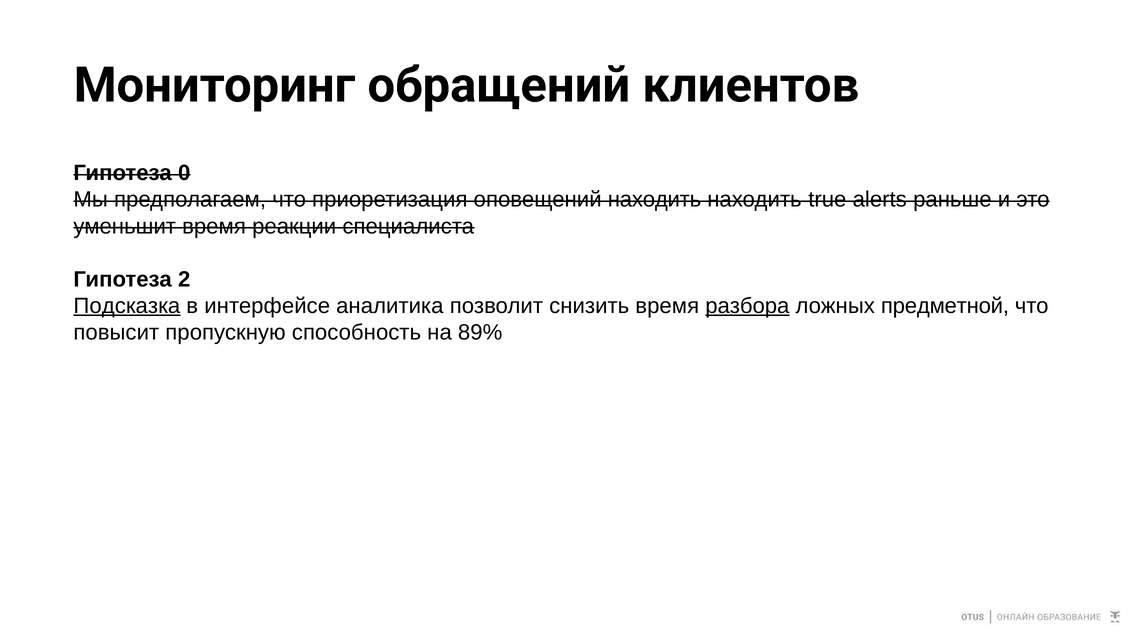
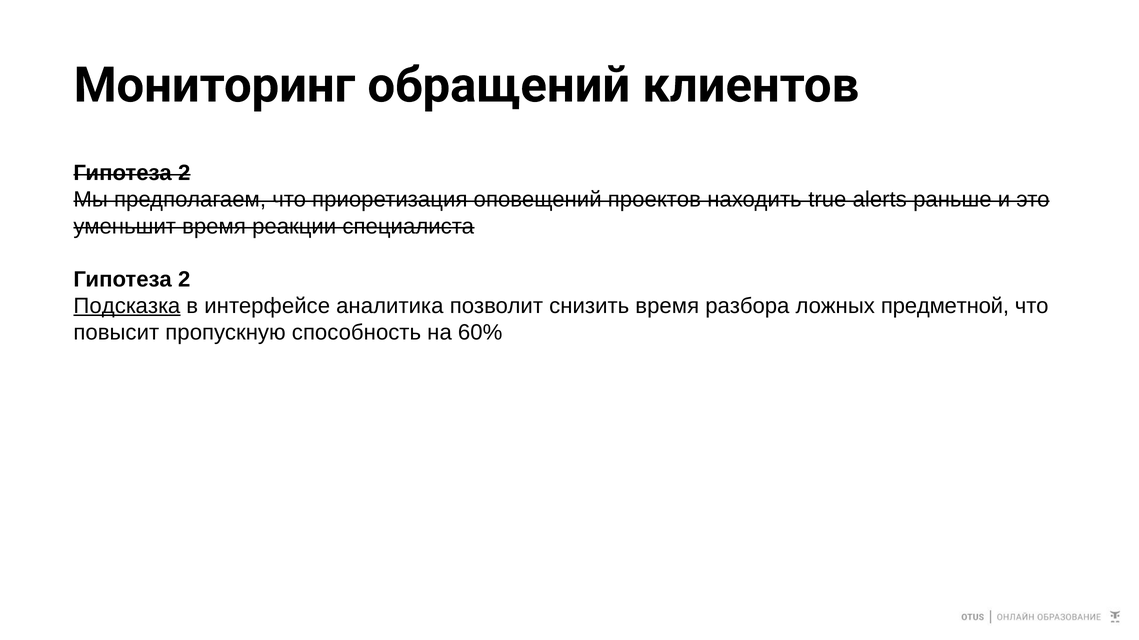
0 at (184, 173): 0 -> 2
оповещений находить: находить -> проектов
разбора underline: present -> none
89%: 89% -> 60%
